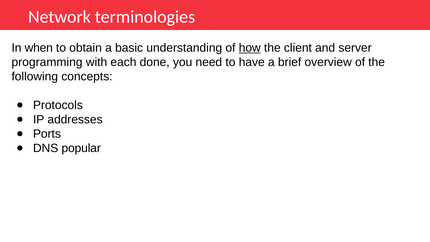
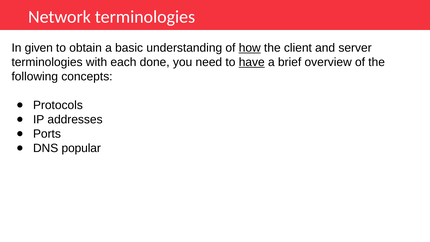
when: when -> given
programming at (47, 62): programming -> terminologies
have underline: none -> present
